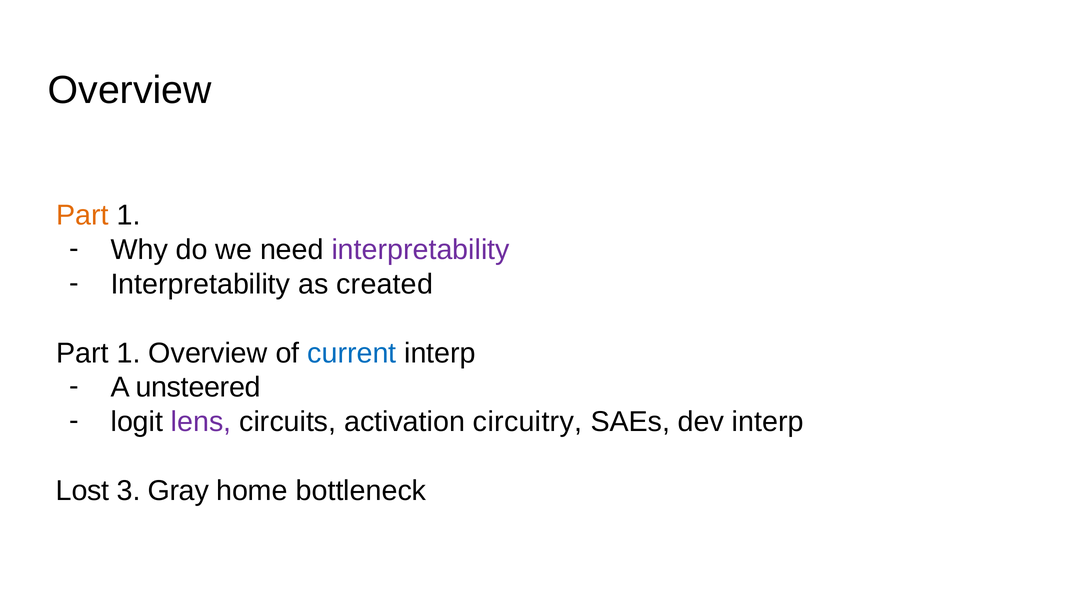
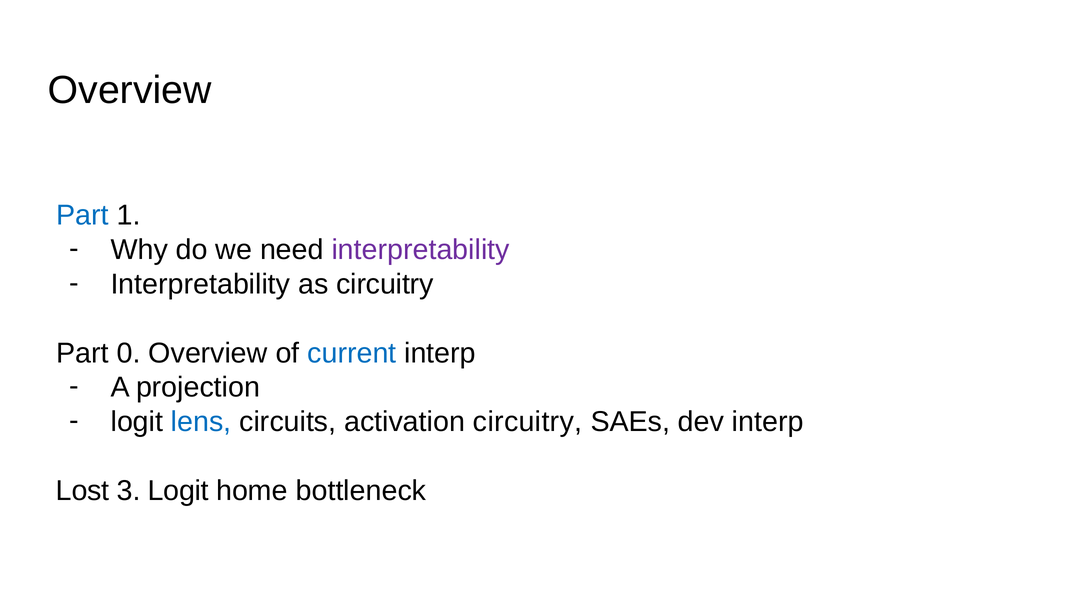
Part at (82, 215) colour: orange -> blue
as created: created -> circuitry
1 at (129, 353): 1 -> 0
unsteered: unsteered -> projection
lens colour: purple -> blue
3 Gray: Gray -> Logit
